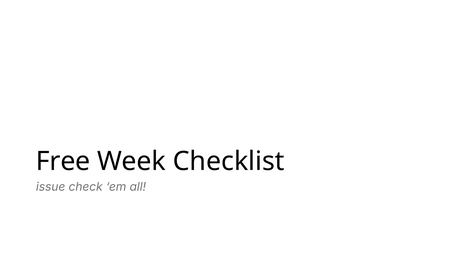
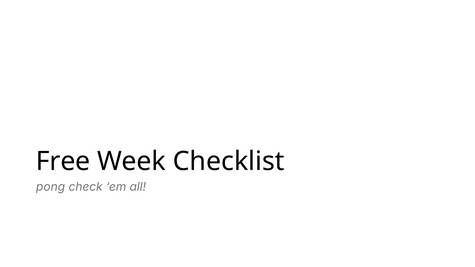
issue: issue -> pong
